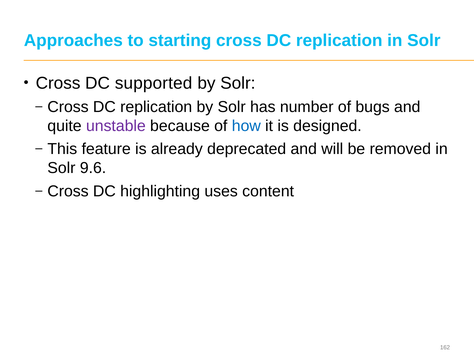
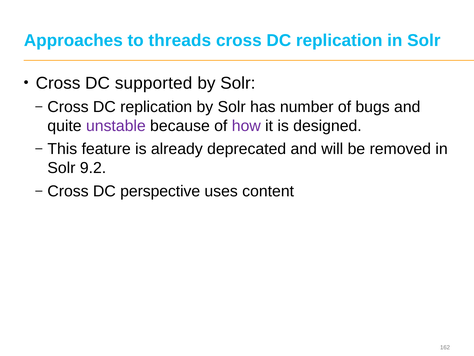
starting: starting -> threads
how colour: blue -> purple
9.6: 9.6 -> 9.2
highlighting: highlighting -> perspective
